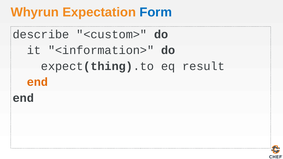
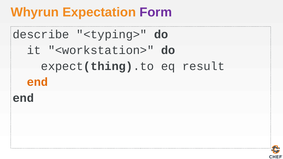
Form colour: blue -> purple
<custom>: <custom> -> <typing>
<information>: <information> -> <workstation>
